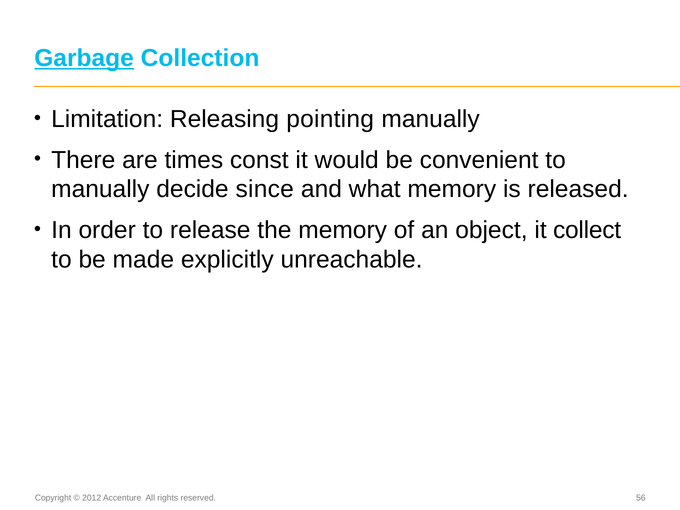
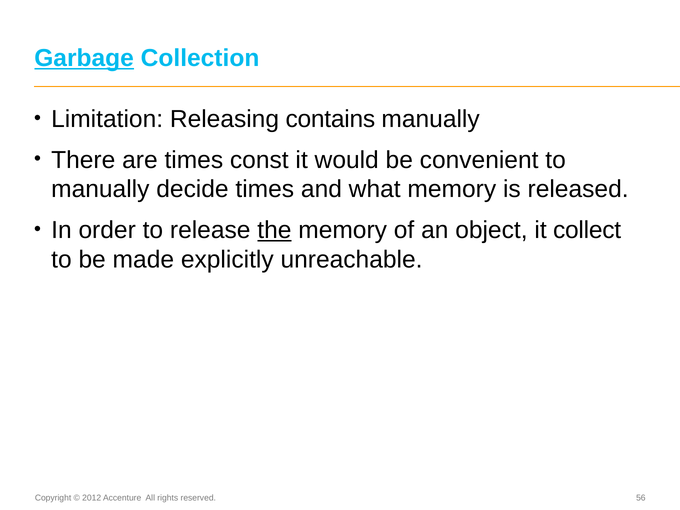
pointing: pointing -> contains
decide since: since -> times
the underline: none -> present
